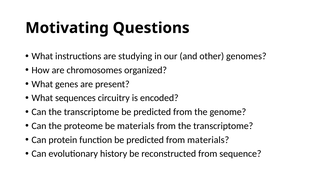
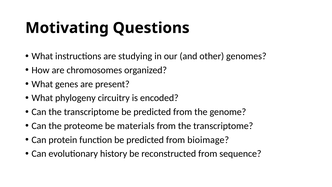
sequences: sequences -> phylogeny
from materials: materials -> bioimage
